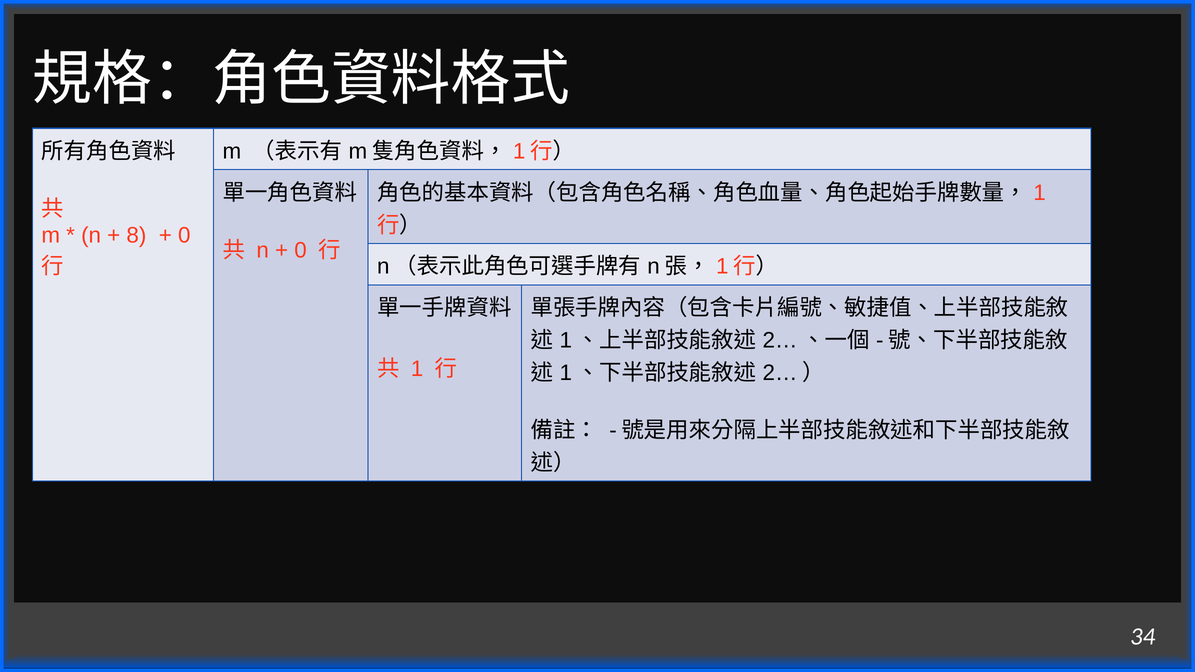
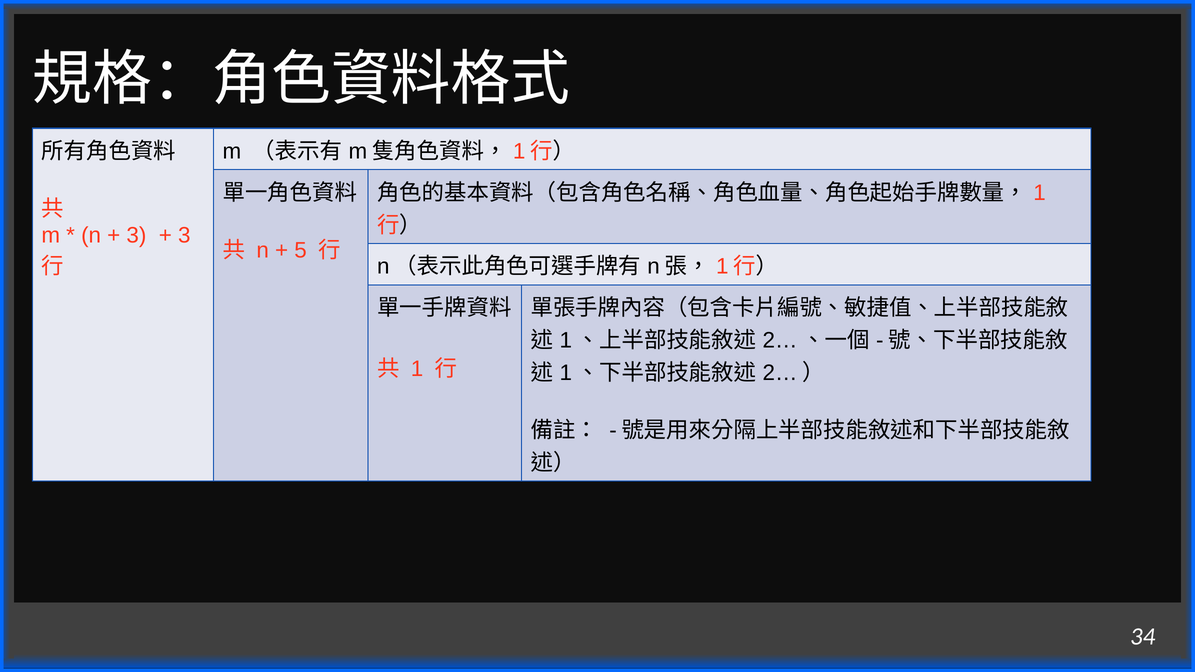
8 at (136, 236): 8 -> 3
0 at (184, 236): 0 -> 3
0 at (301, 250): 0 -> 5
